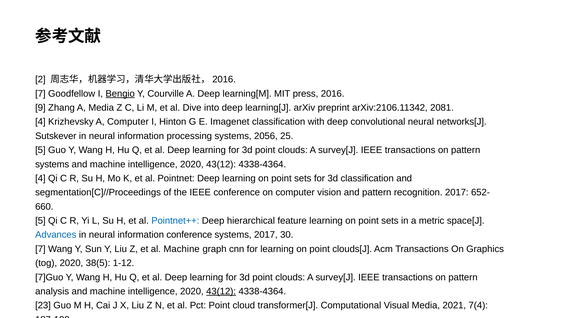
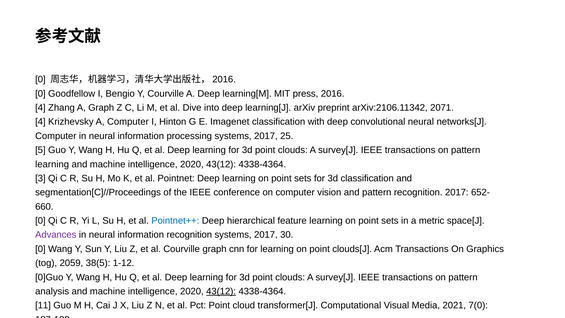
2 at (40, 79): 2 -> 0
7 at (40, 94): 7 -> 0
Bengio underline: present -> none
9 at (40, 108): 9 -> 4
A Media: Media -> Graph
2081: 2081 -> 2071
Sutskever at (56, 136): Sutskever -> Computer
processing systems 2056: 2056 -> 2017
systems at (52, 164): systems -> learning
4 at (40, 178): 4 -> 3
5 at (40, 221): 5 -> 0
Advances colour: blue -> purple
information conference: conference -> recognition
7 at (40, 249): 7 -> 0
al Machine: Machine -> Courville
tog 2020: 2020 -> 2059
7]Guo: 7]Guo -> 0]Guo
23: 23 -> 11
7(4: 7(4 -> 7(0
